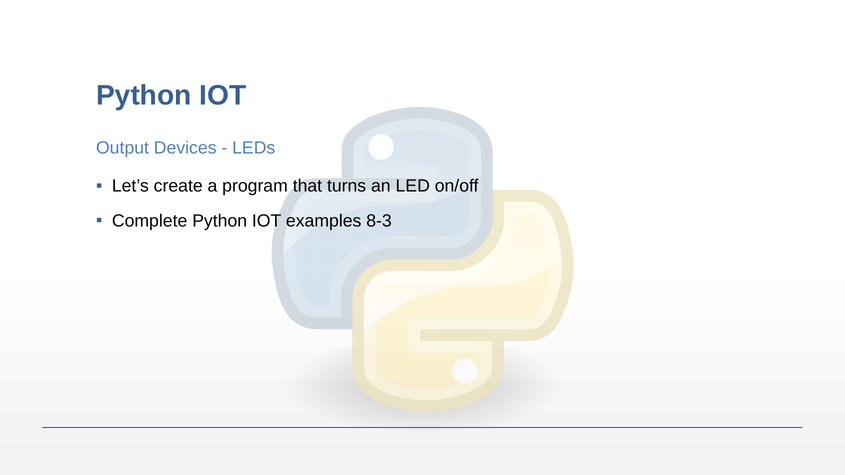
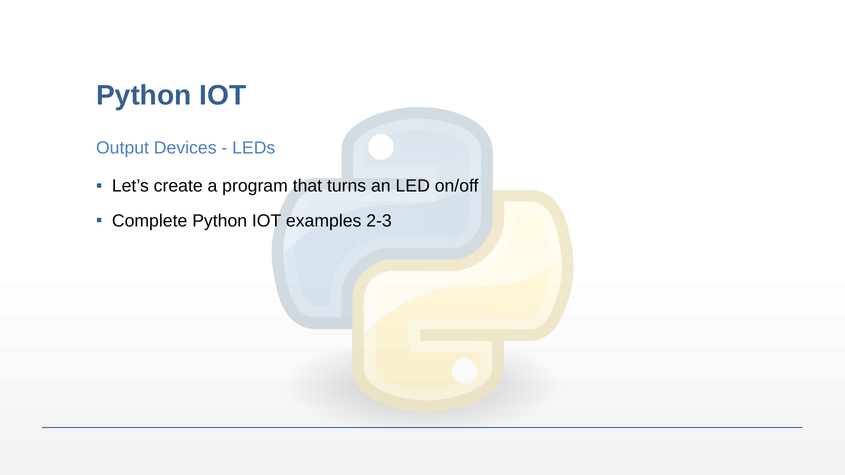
8-3: 8-3 -> 2-3
